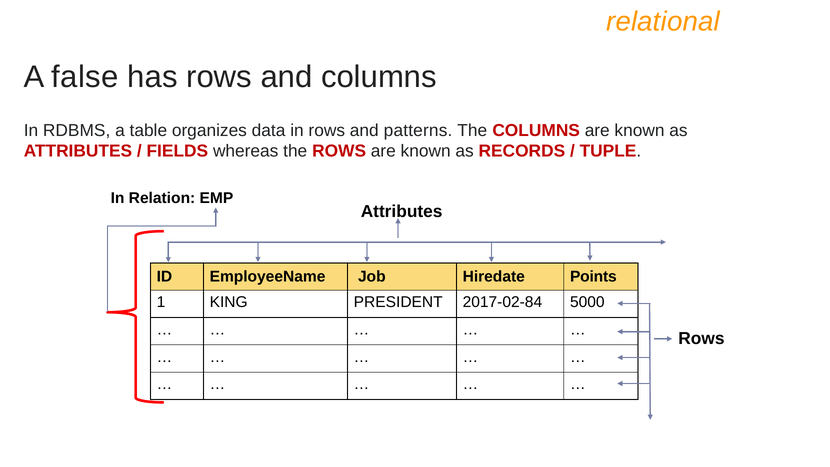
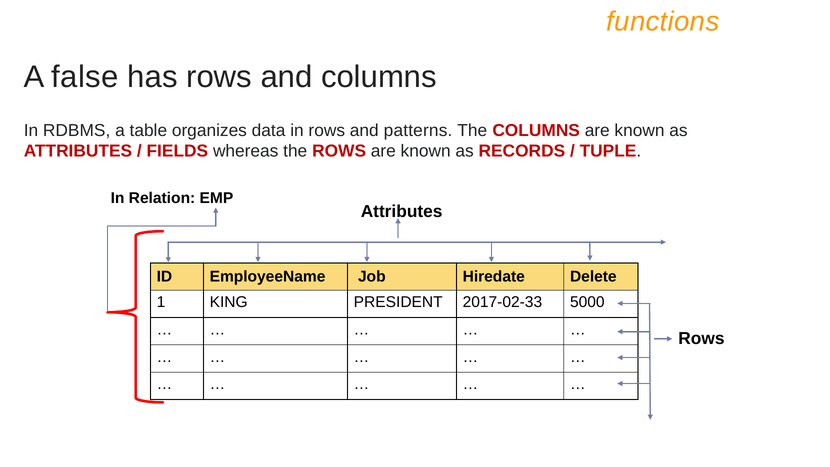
relational: relational -> functions
Points: Points -> Delete
2017-02-84: 2017-02-84 -> 2017-02-33
